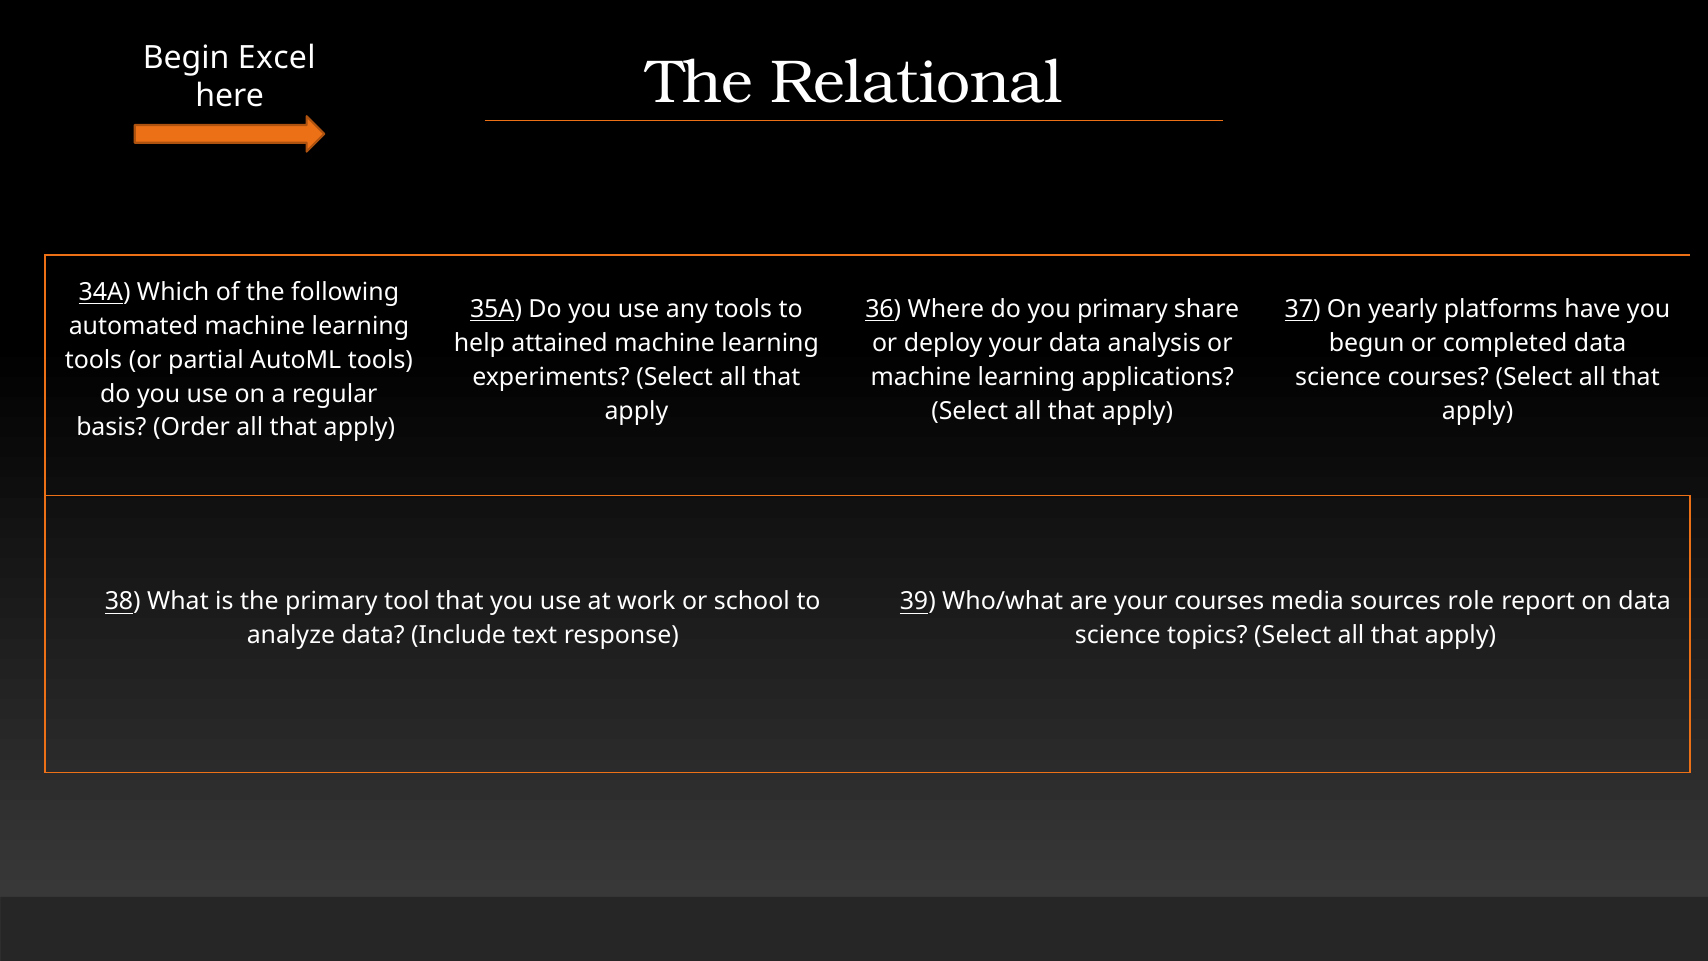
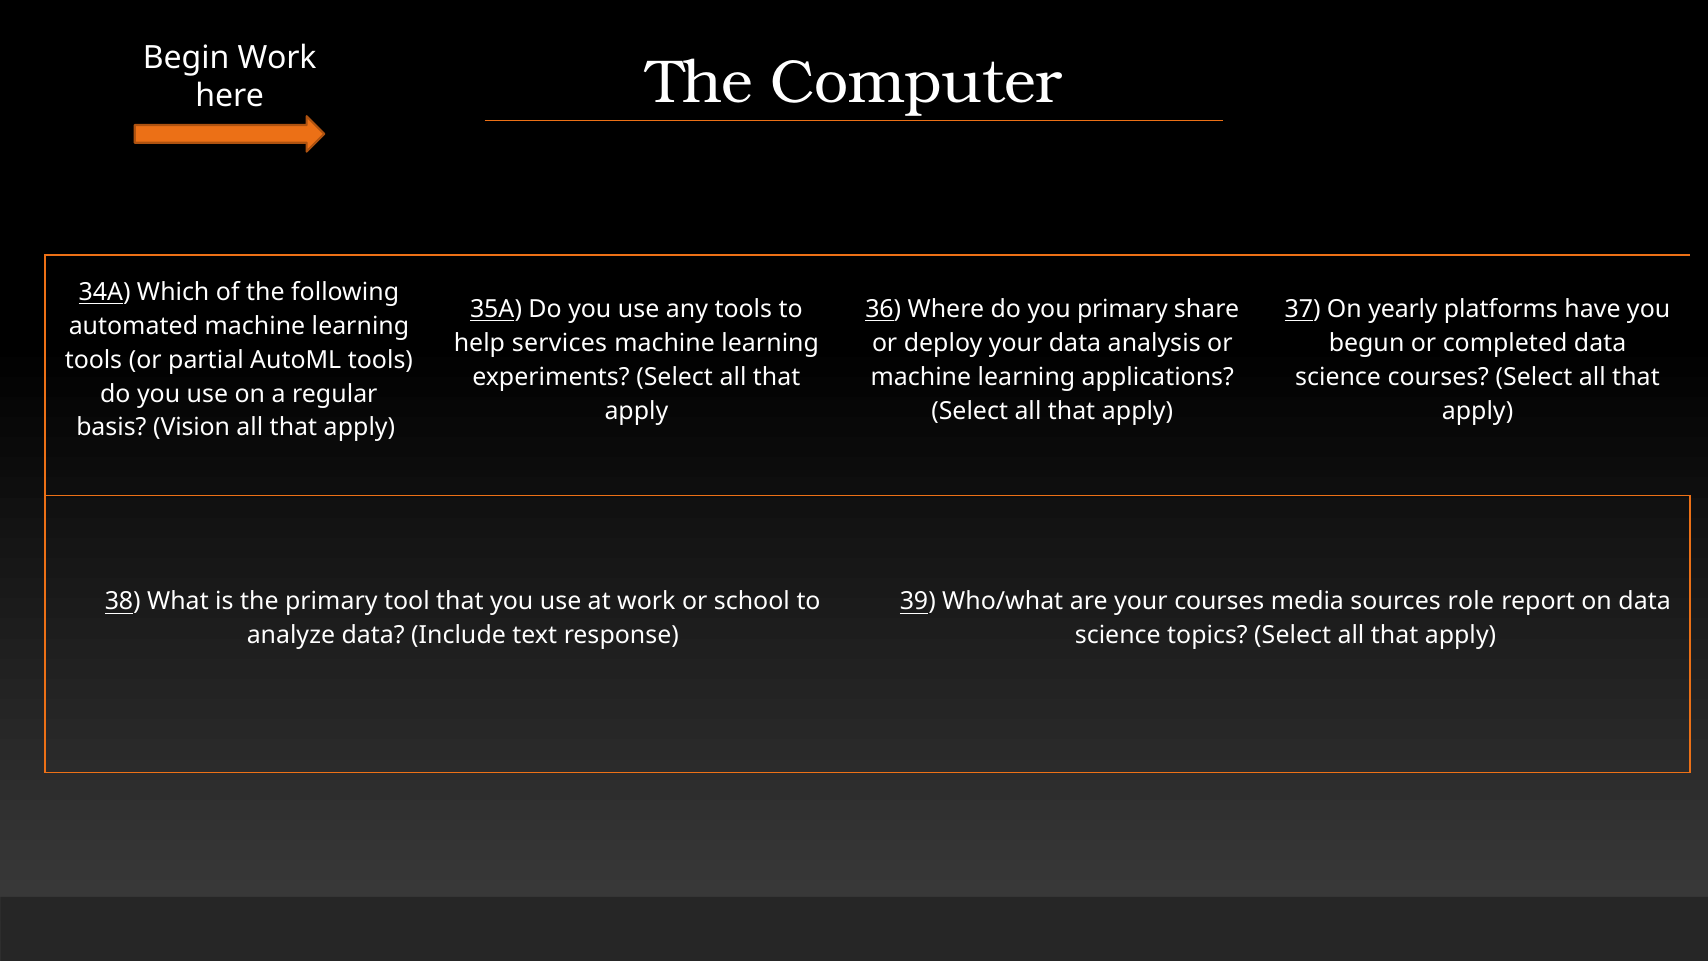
Begin Excel: Excel -> Work
Relational: Relational -> Computer
attained: attained -> services
Order: Order -> Vision
